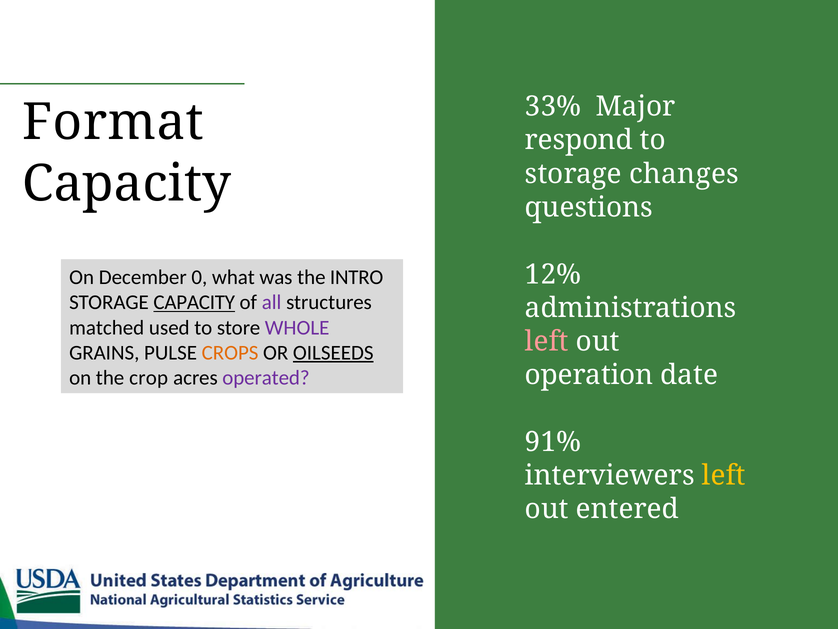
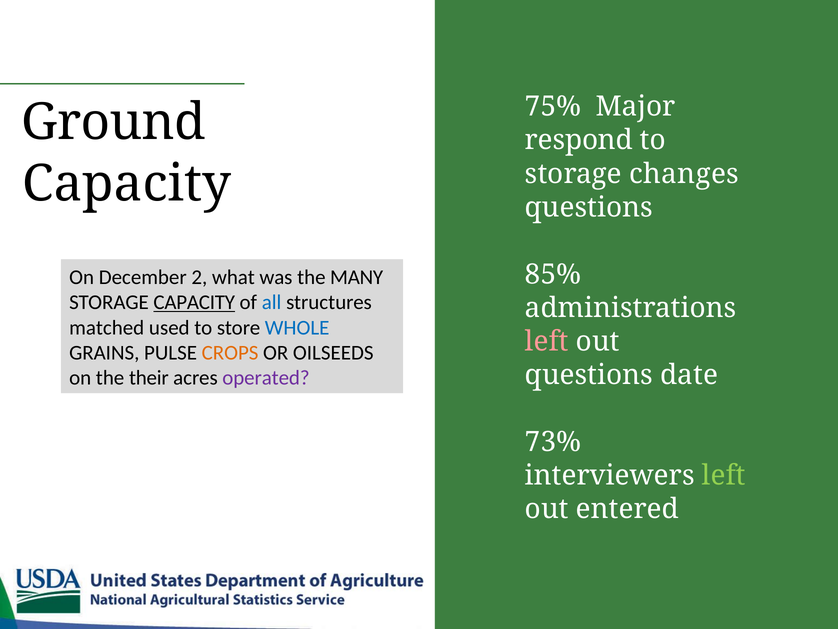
33%: 33% -> 75%
Format: Format -> Ground
12%: 12% -> 85%
0: 0 -> 2
INTRO: INTRO -> MANY
all colour: purple -> blue
WHOLE colour: purple -> blue
OILSEEDS underline: present -> none
operation at (589, 375): operation -> questions
crop: crop -> their
91%: 91% -> 73%
left at (724, 475) colour: yellow -> light green
